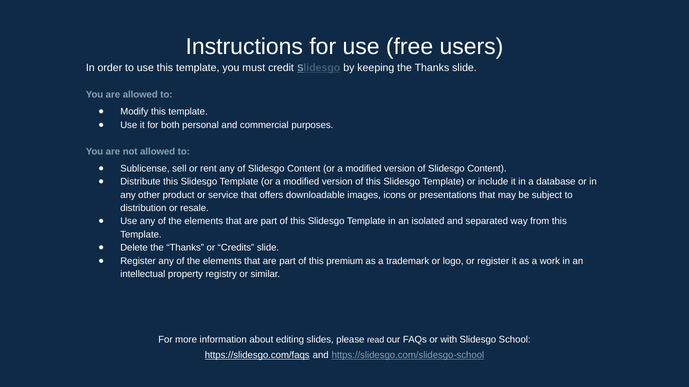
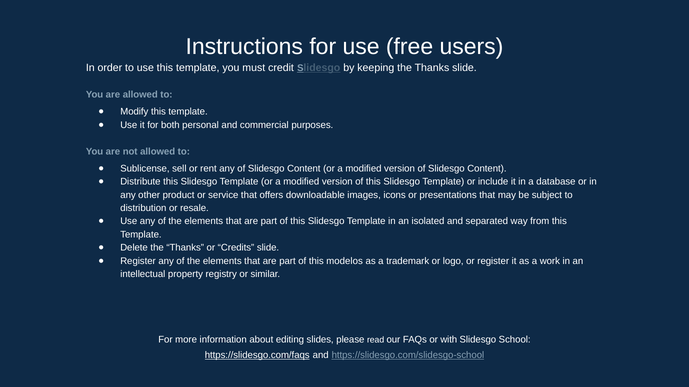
premium: premium -> modelos
